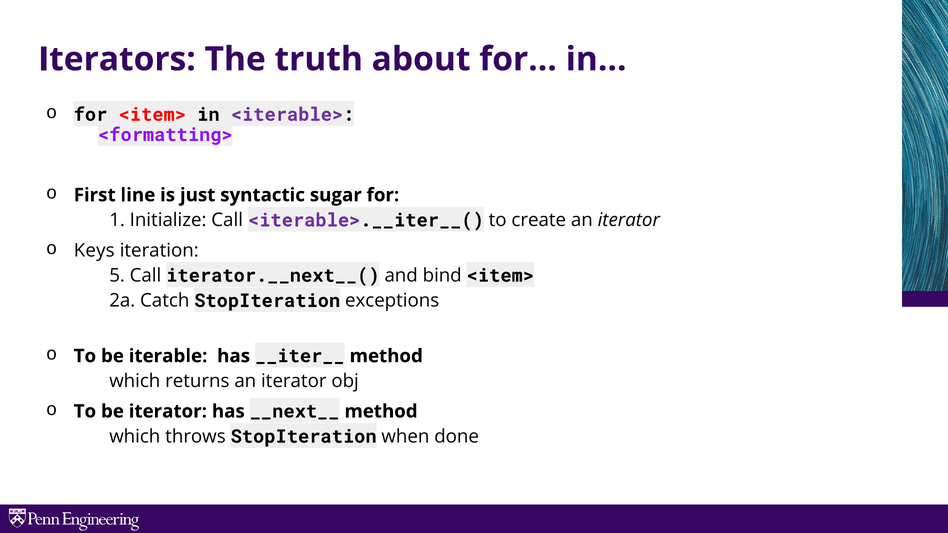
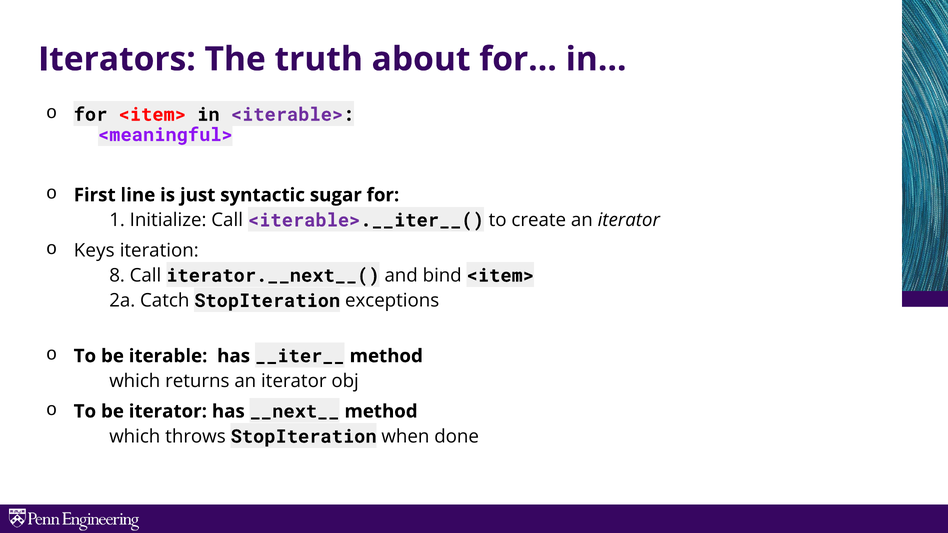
<formatting>: <formatting> -> <meaningful>
5: 5 -> 8
